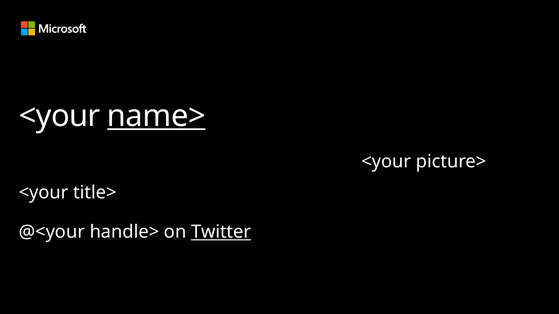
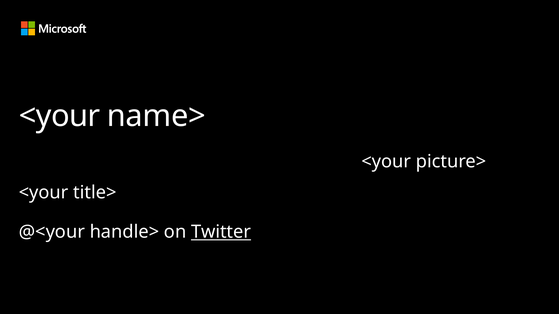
name> underline: present -> none
